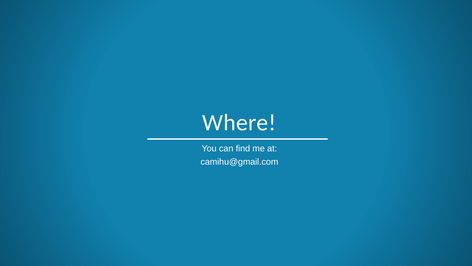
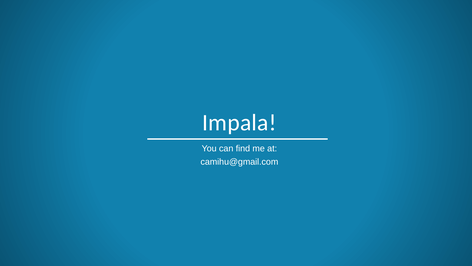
Where: Where -> Impala
